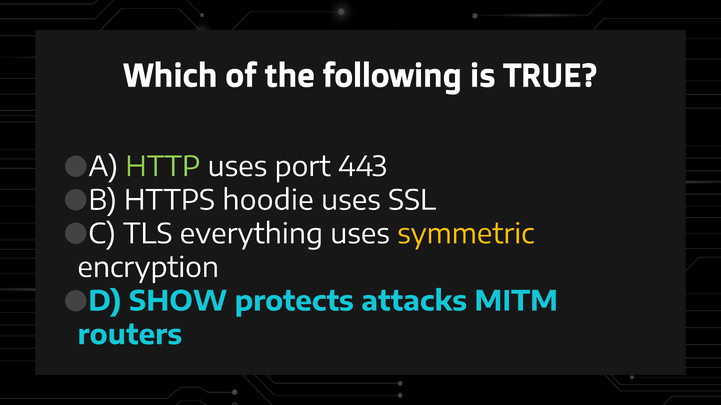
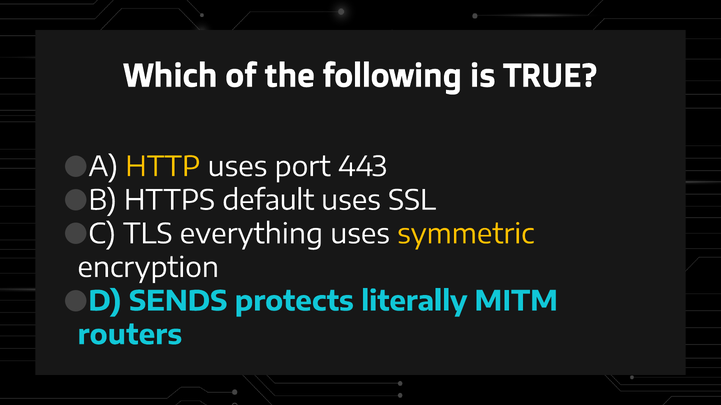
HTTP colour: light green -> yellow
hoodie: hoodie -> default
SHOW: SHOW -> SENDS
attacks: attacks -> literally
